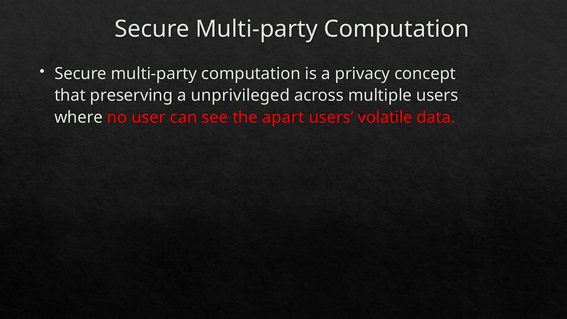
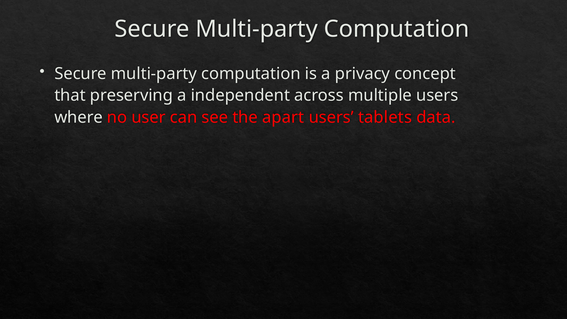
unprivileged: unprivileged -> independent
volatile: volatile -> tablets
